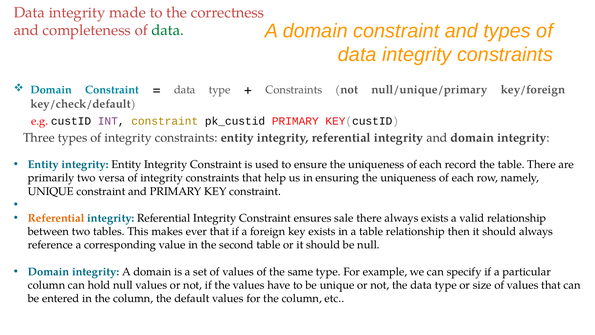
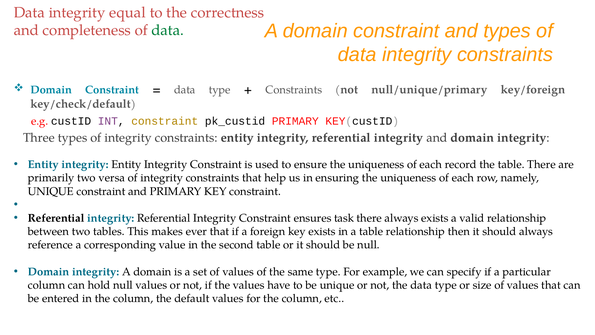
made: made -> equal
Referential at (56, 218) colour: orange -> black
sale: sale -> task
